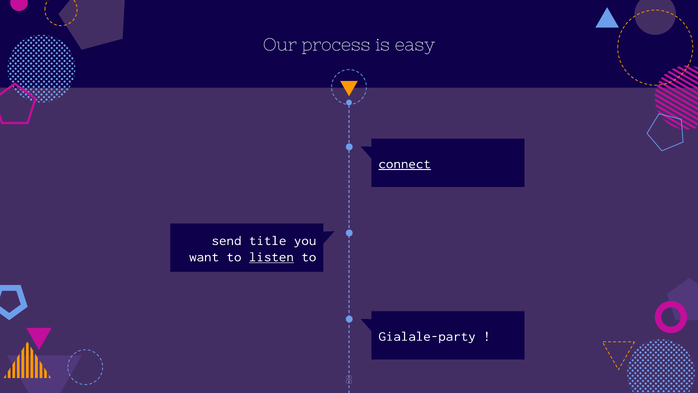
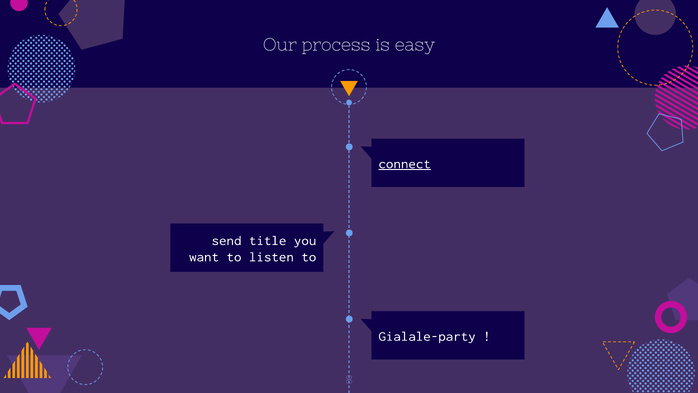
listen underline: present -> none
